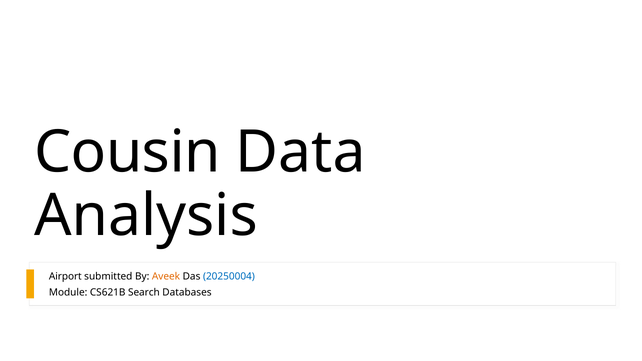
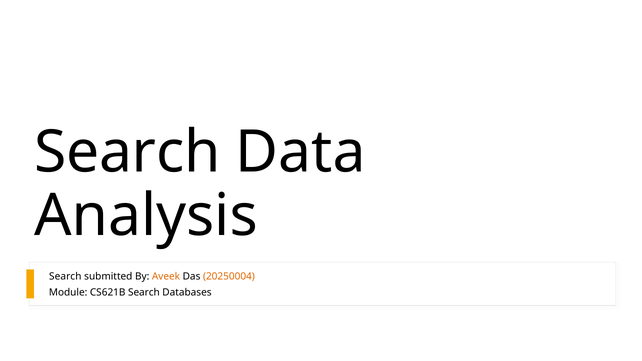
Cousin at (127, 152): Cousin -> Search
Airport at (65, 276): Airport -> Search
20250004 colour: blue -> orange
